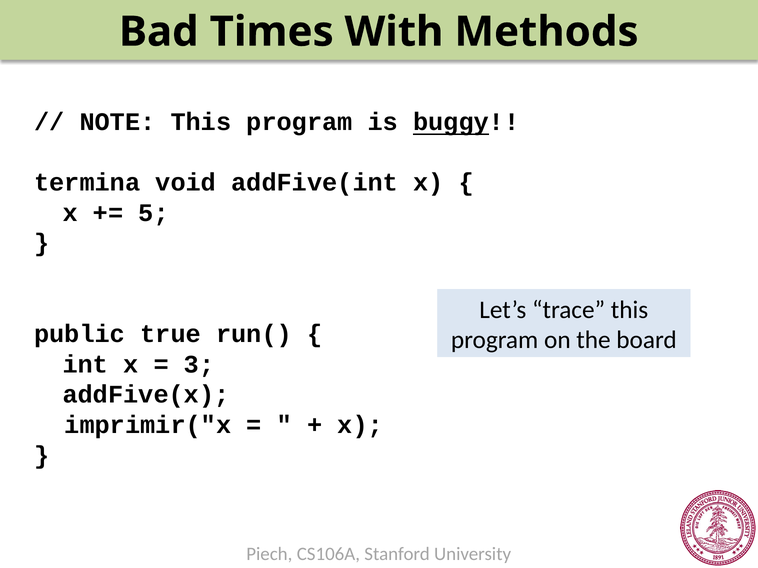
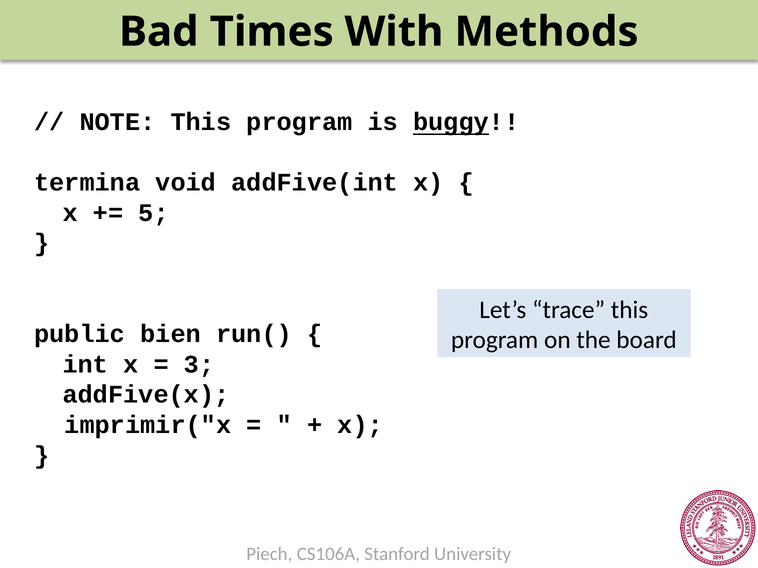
true: true -> bien
